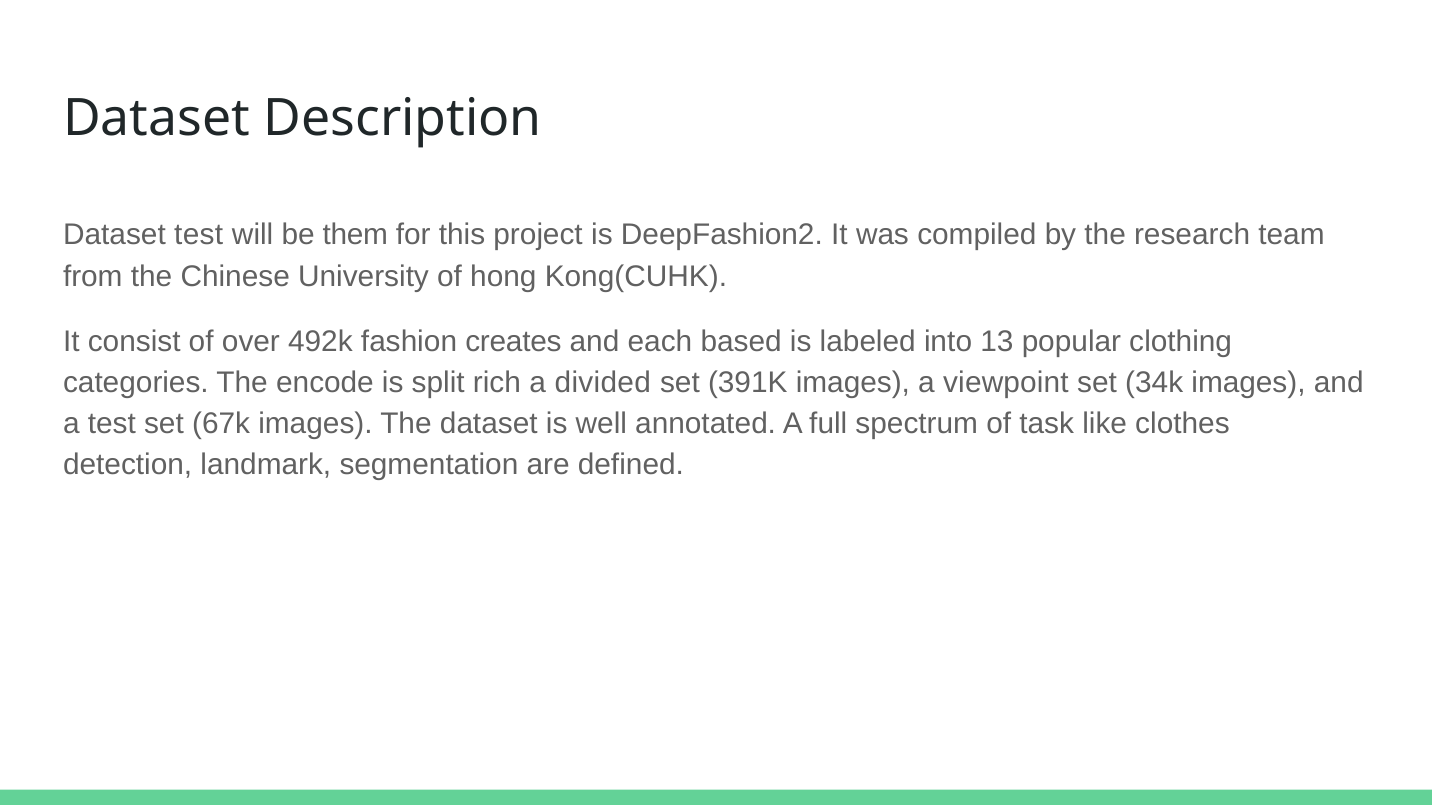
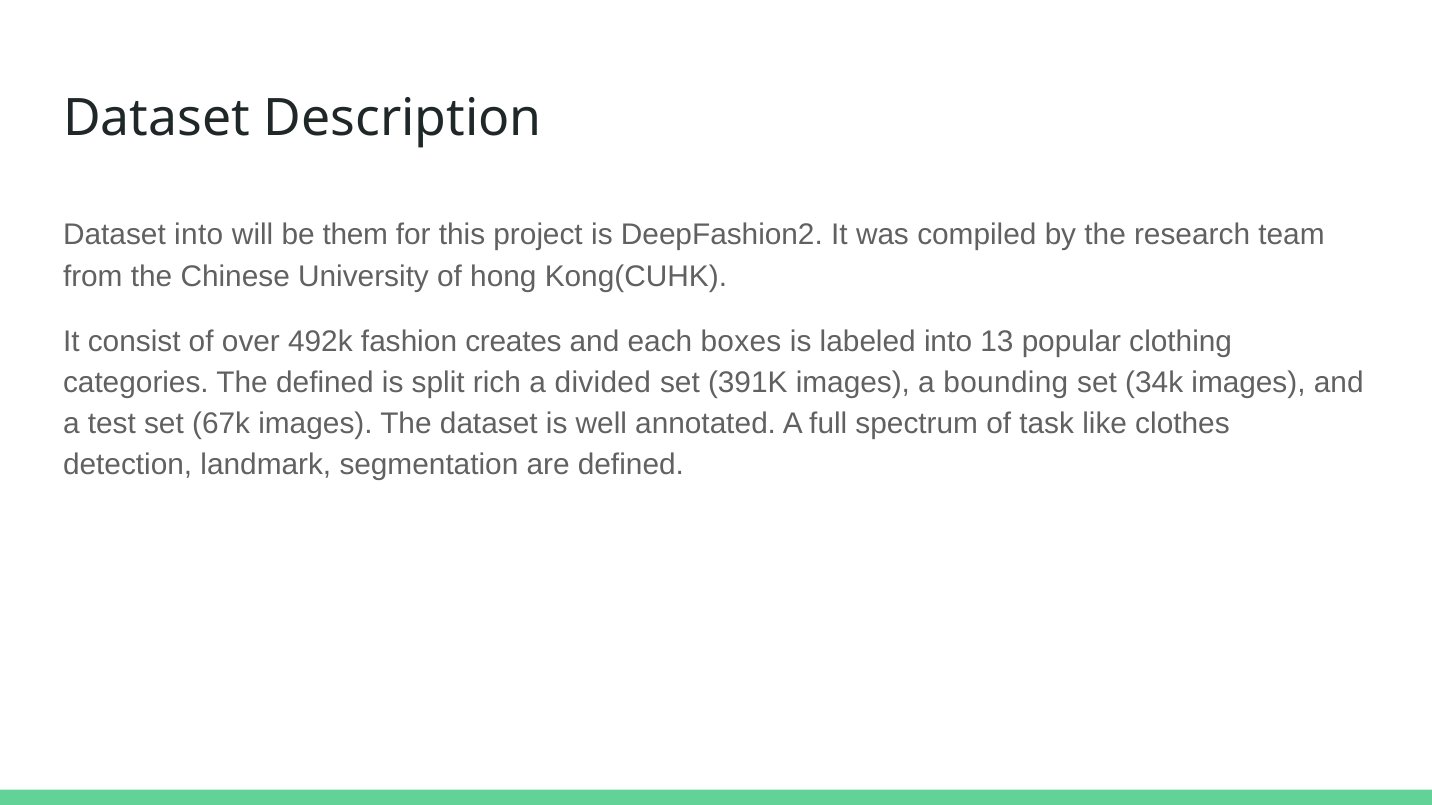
Dataset test: test -> into
based: based -> boxes
The encode: encode -> defined
viewpoint: viewpoint -> bounding
